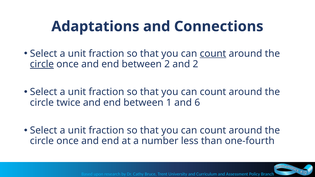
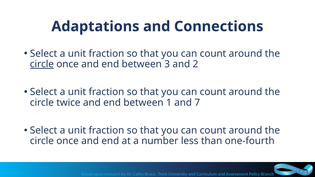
count at (213, 54) underline: present -> none
between 2: 2 -> 3
6: 6 -> 7
